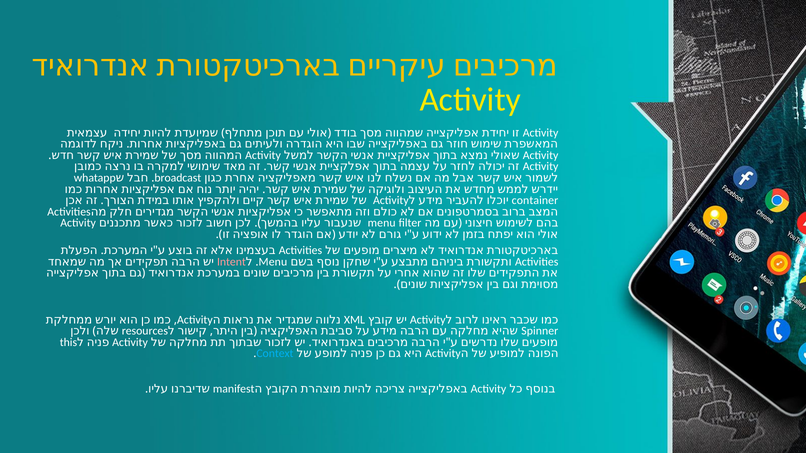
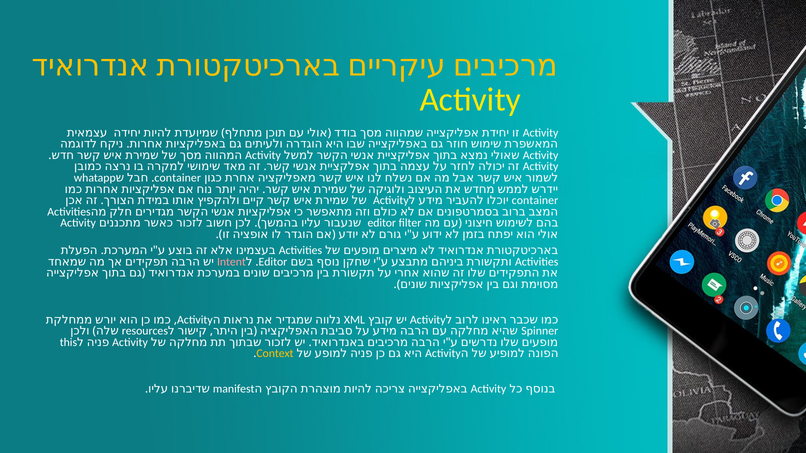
broadcast at (178, 178): broadcast -> container
menu at (382, 223): menu -> editor
Menu at (273, 262): Menu -> Editor
Context colour: light blue -> yellow
